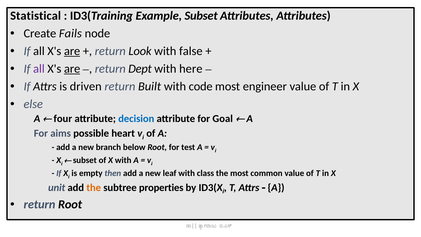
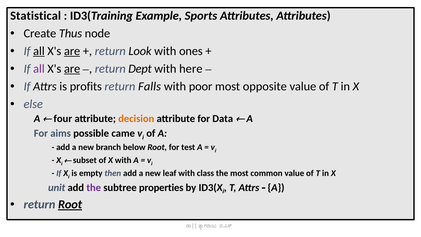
Example Subset: Subset -> Sports
Fails: Fails -> Thus
all at (39, 51) underline: none -> present
false: false -> ones
driven: driven -> profits
Built: Built -> Falls
code: code -> poor
engineer: engineer -> opposite
decision colour: blue -> orange
Goal: Goal -> Data
heart: heart -> came
the at (94, 187) colour: orange -> purple
Root at (70, 204) underline: none -> present
